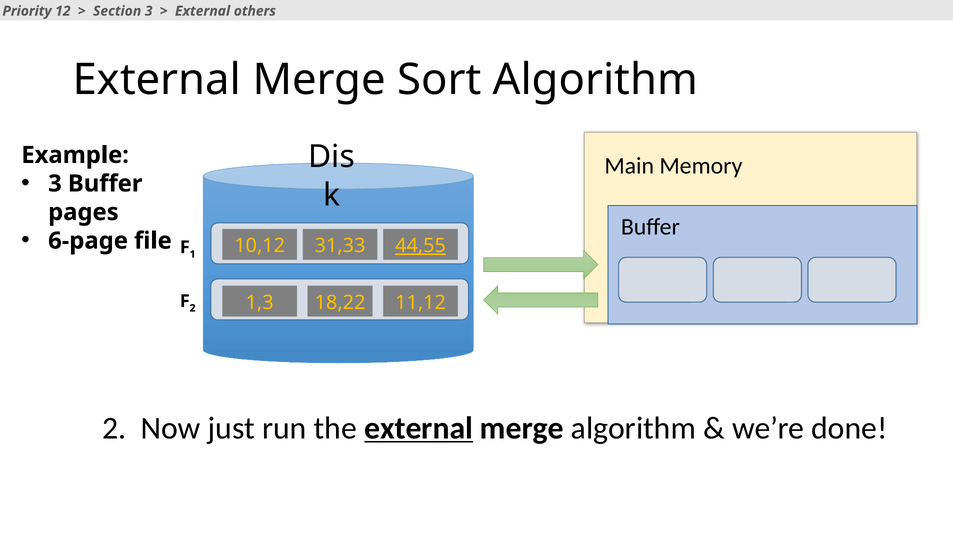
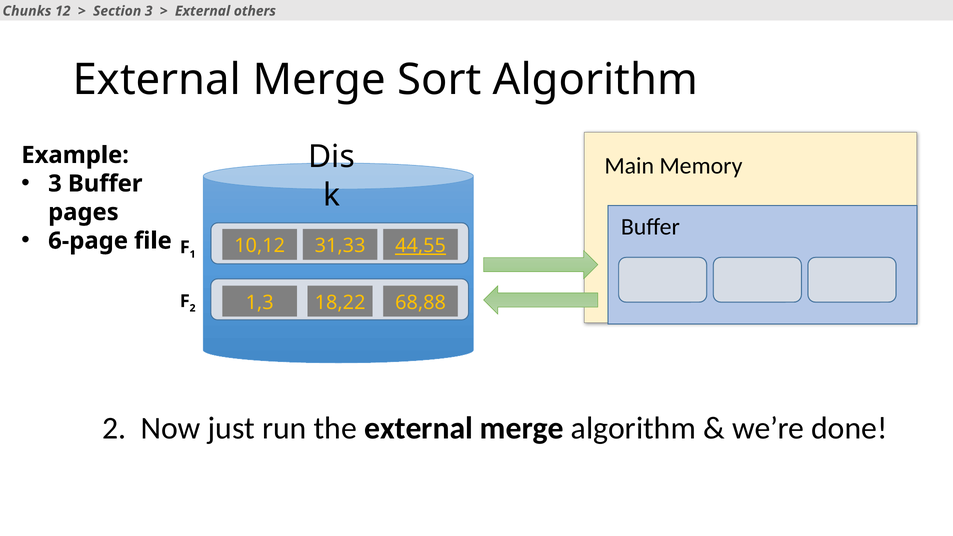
Priority: Priority -> Chunks
11,12: 11,12 -> 68,88
external at (419, 428) underline: present -> none
